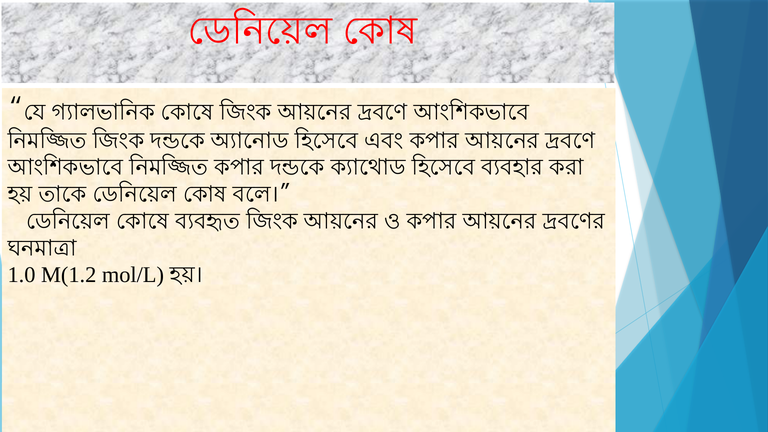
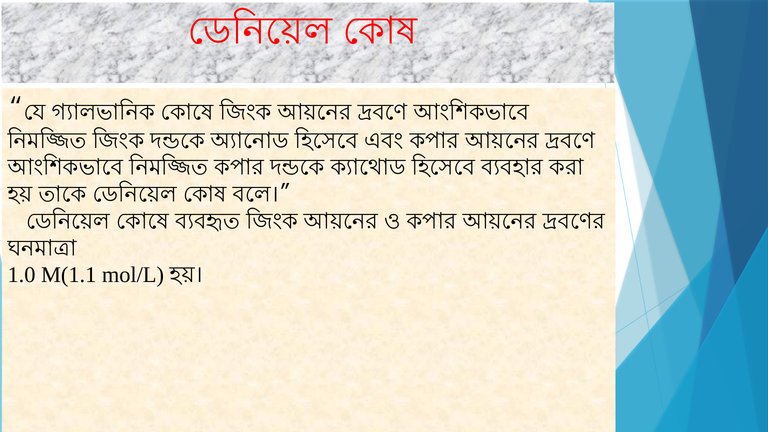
M(1.2: M(1.2 -> M(1.1
